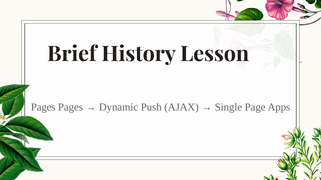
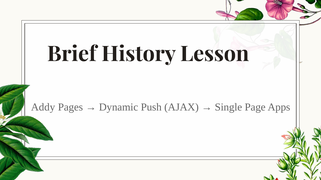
Pages at (43, 107): Pages -> Addy
